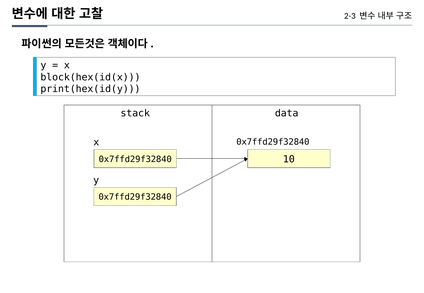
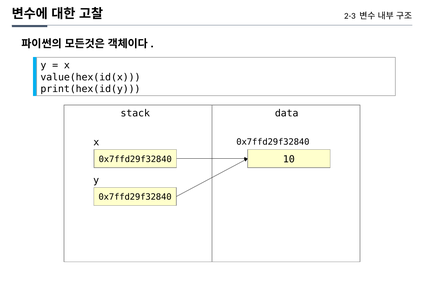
block(hex(id(x: block(hex(id(x -> value(hex(id(x
